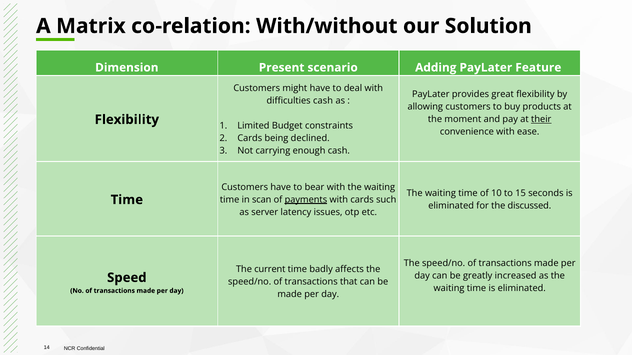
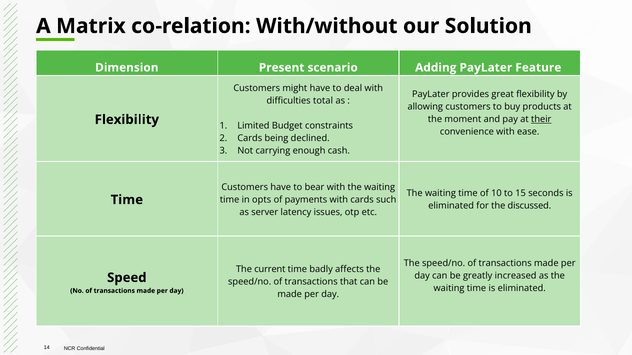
difficulties cash: cash -> total
scan: scan -> opts
payments underline: present -> none
